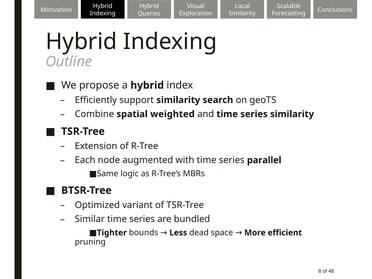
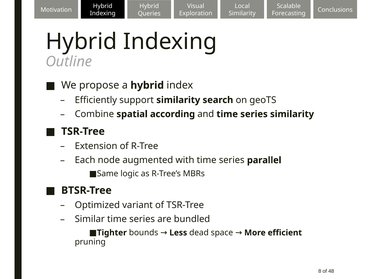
weighted: weighted -> according
